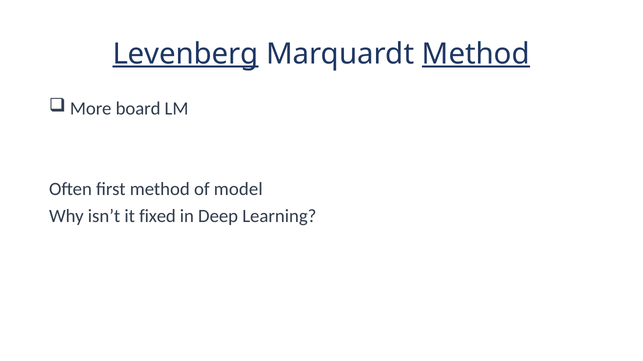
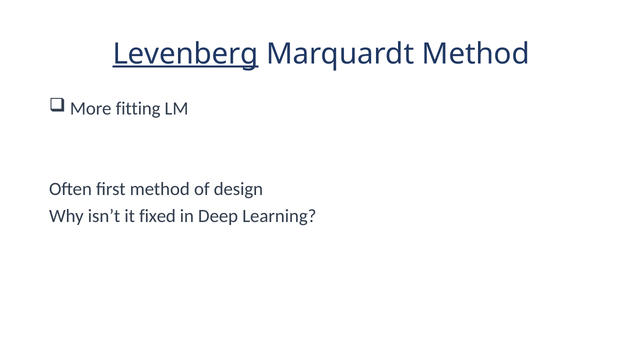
Method at (476, 54) underline: present -> none
board: board -> fitting
model: model -> design
